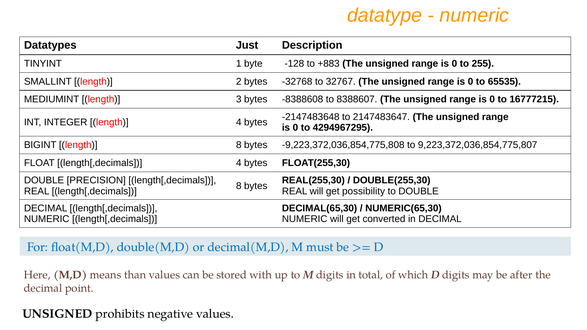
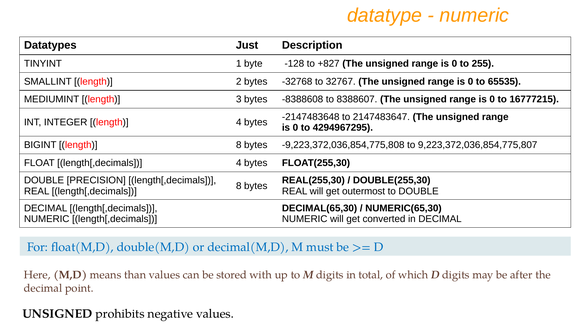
+883: +883 -> +827
possibility: possibility -> outermost
